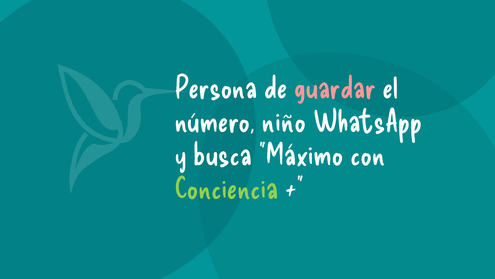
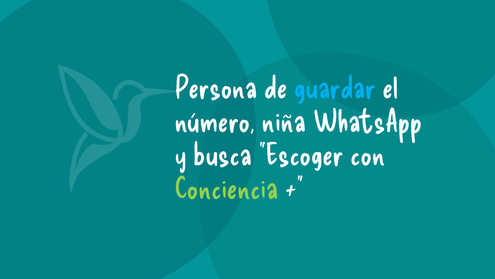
guardar colour: pink -> light blue
niño: niño -> niña
Máximo: Máximo -> Escoger
